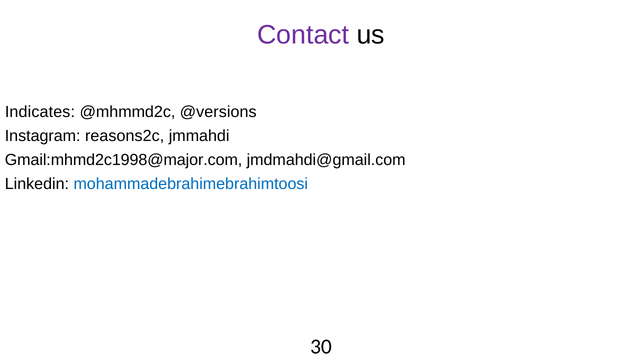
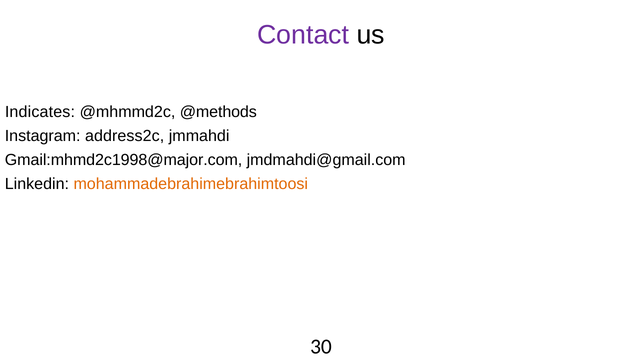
@versions: @versions -> @methods
reasons2c: reasons2c -> address2c
mohammadebrahimebrahimtoosi colour: blue -> orange
